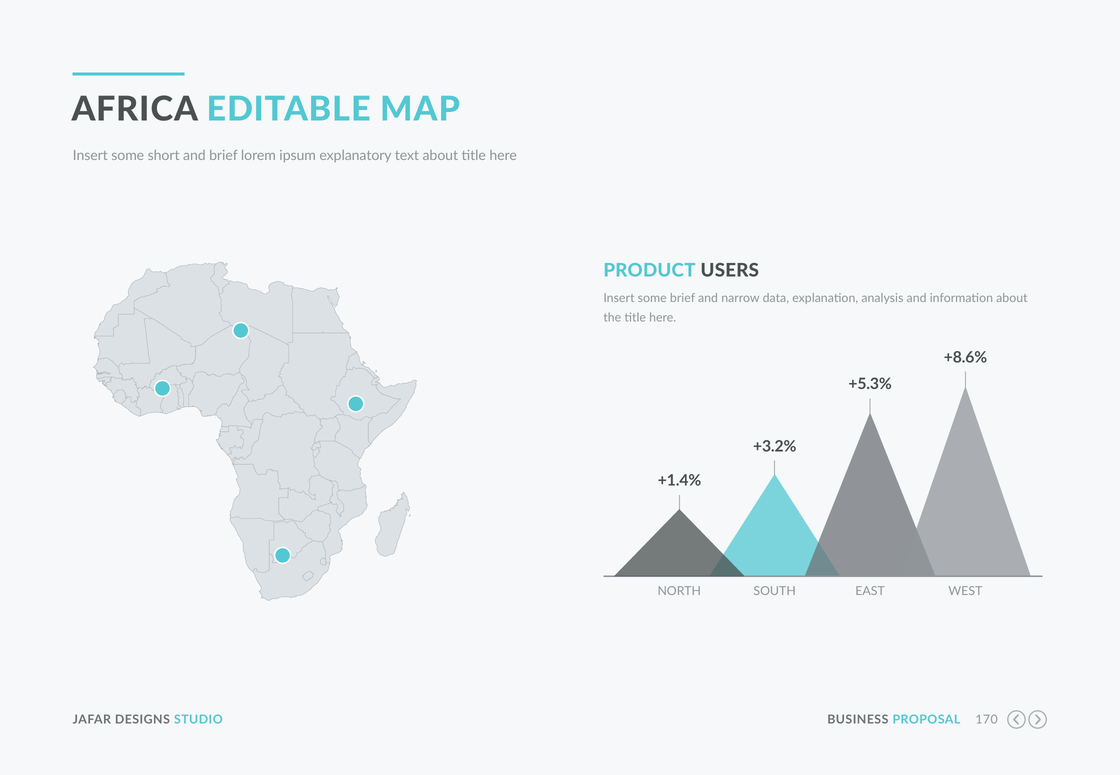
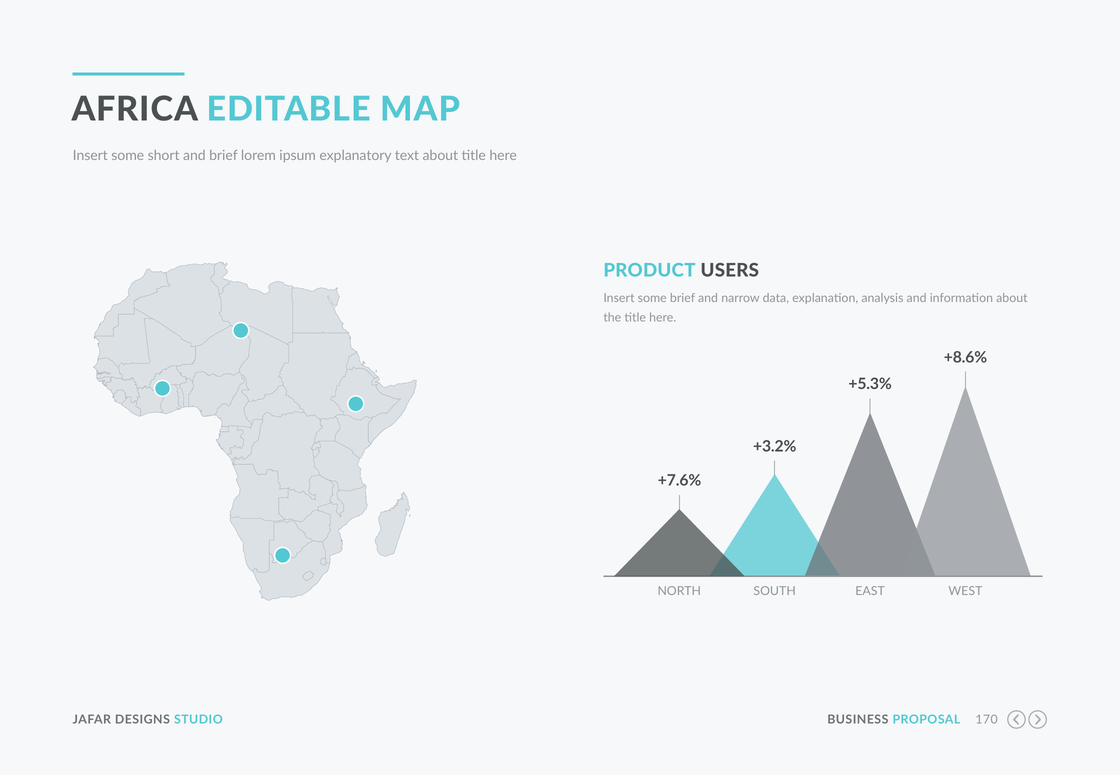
+1.4%: +1.4% -> +7.6%
